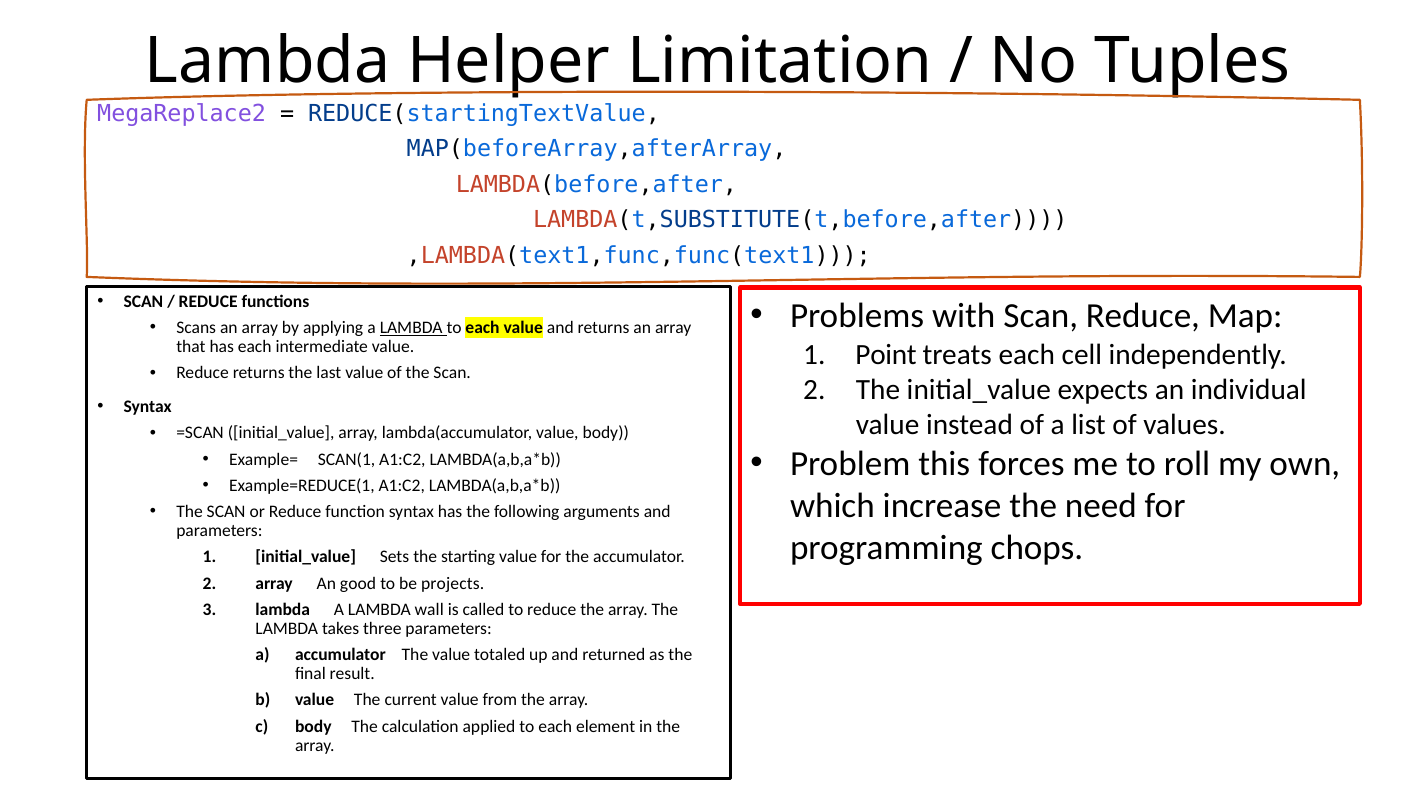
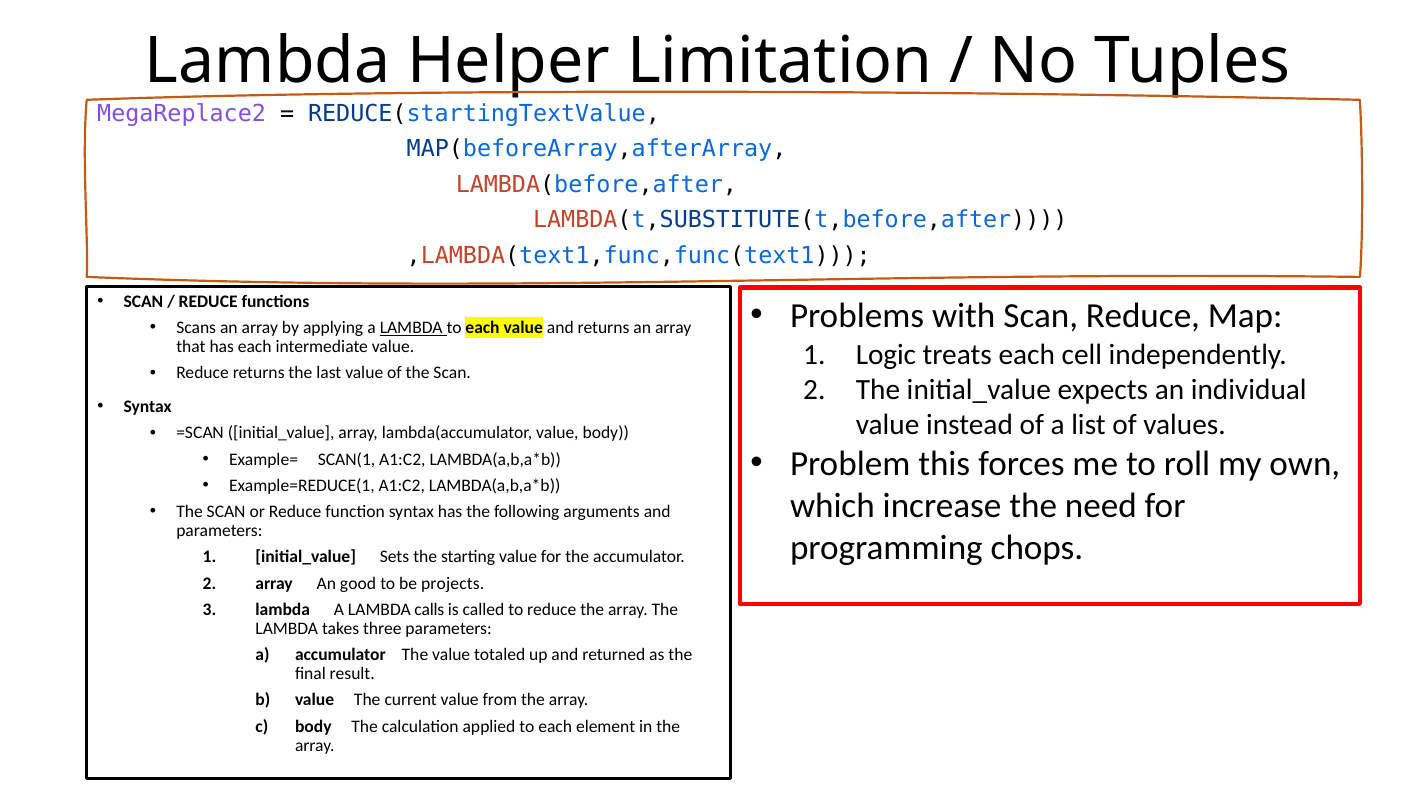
Point: Point -> Logic
wall: wall -> calls
